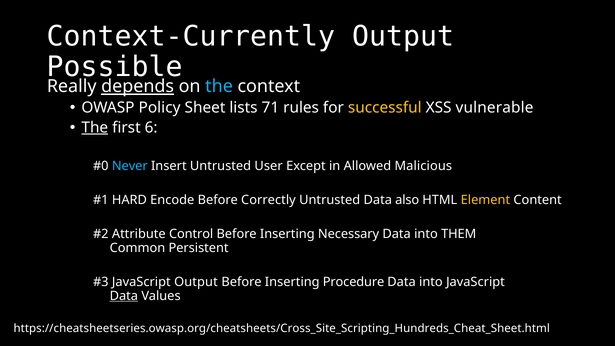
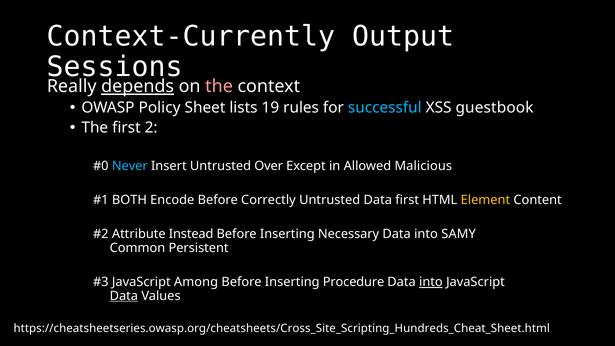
Possible: Possible -> Sessions
the at (219, 87) colour: light blue -> pink
71: 71 -> 19
successful colour: yellow -> light blue
vulnerable: vulnerable -> guestbook
The at (95, 128) underline: present -> none
6: 6 -> 2
User: User -> Over
HARD: HARD -> BOTH
Data also: also -> first
Control: Control -> Instead
THEM: THEM -> SAMY
JavaScript Output: Output -> Among
into at (431, 282) underline: none -> present
